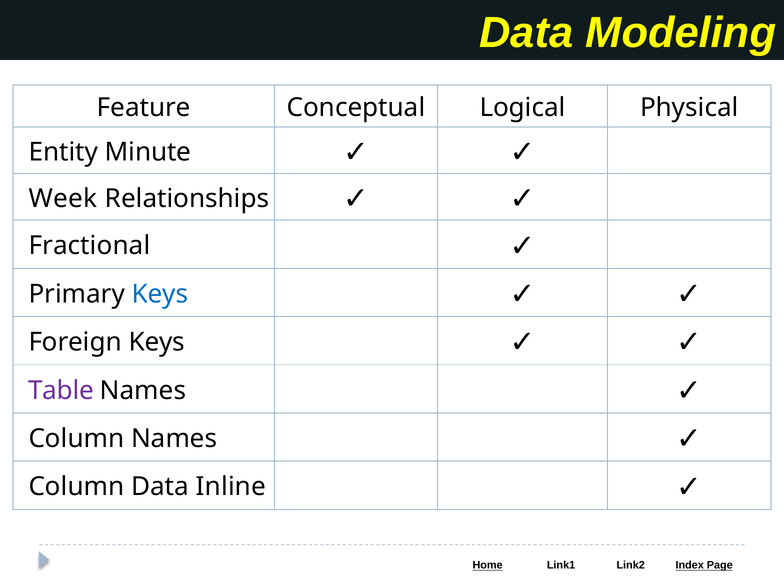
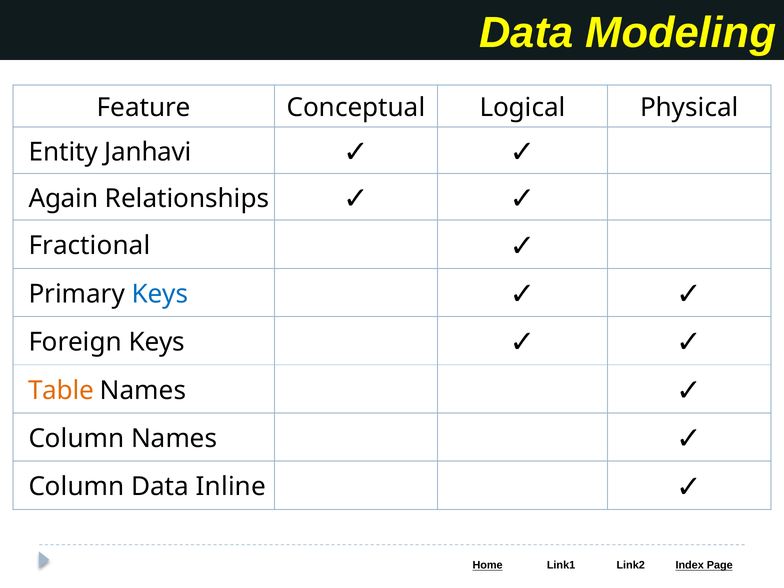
Minute: Minute -> Janhavi
Week: Week -> Again
Table colour: purple -> orange
